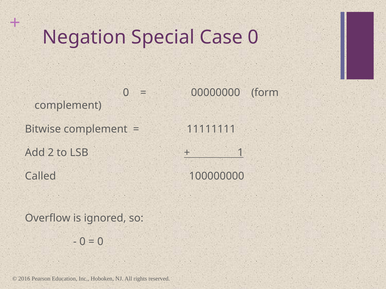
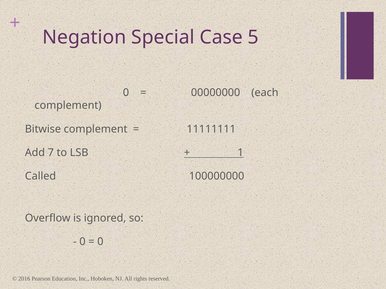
Case 0: 0 -> 5
form: form -> each
2: 2 -> 7
